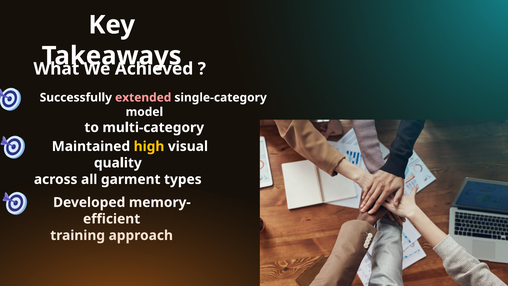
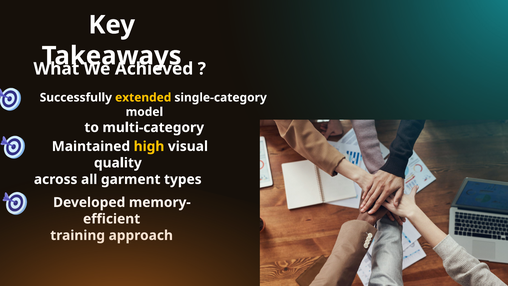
extended colour: pink -> yellow
